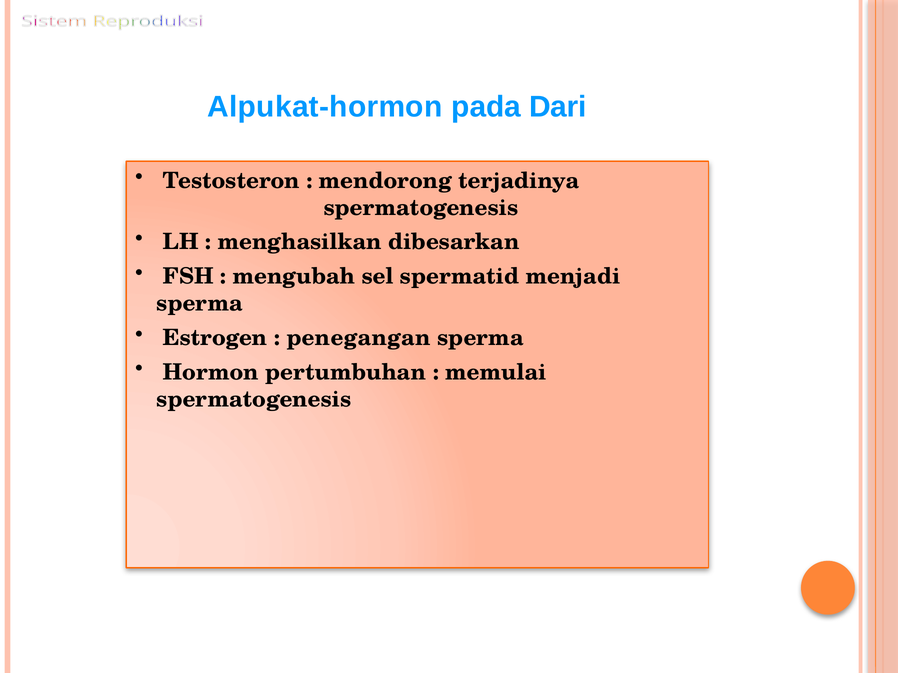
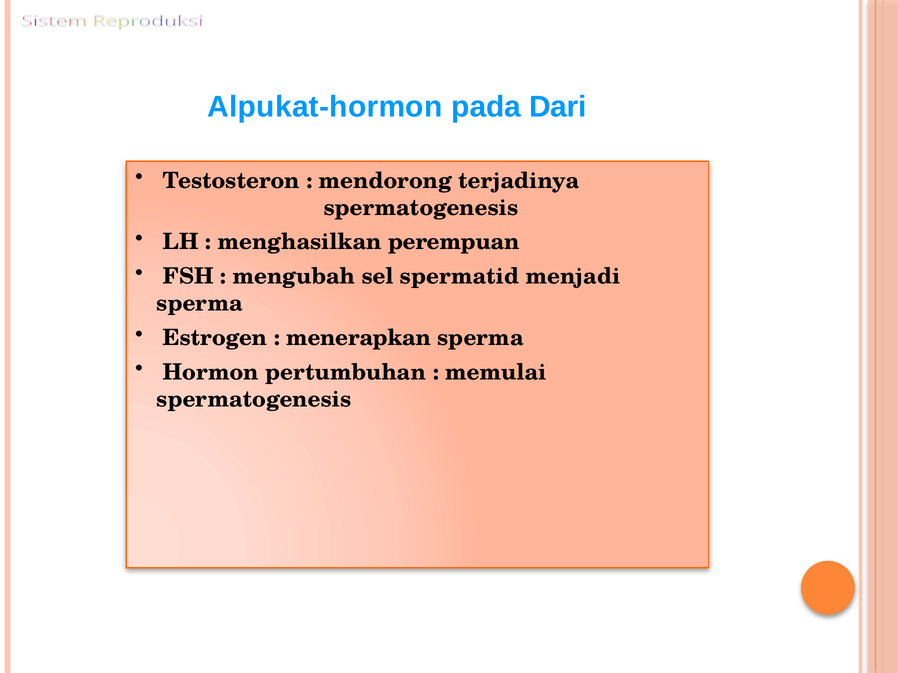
dibesarkan: dibesarkan -> perempuan
penegangan: penegangan -> menerapkan
